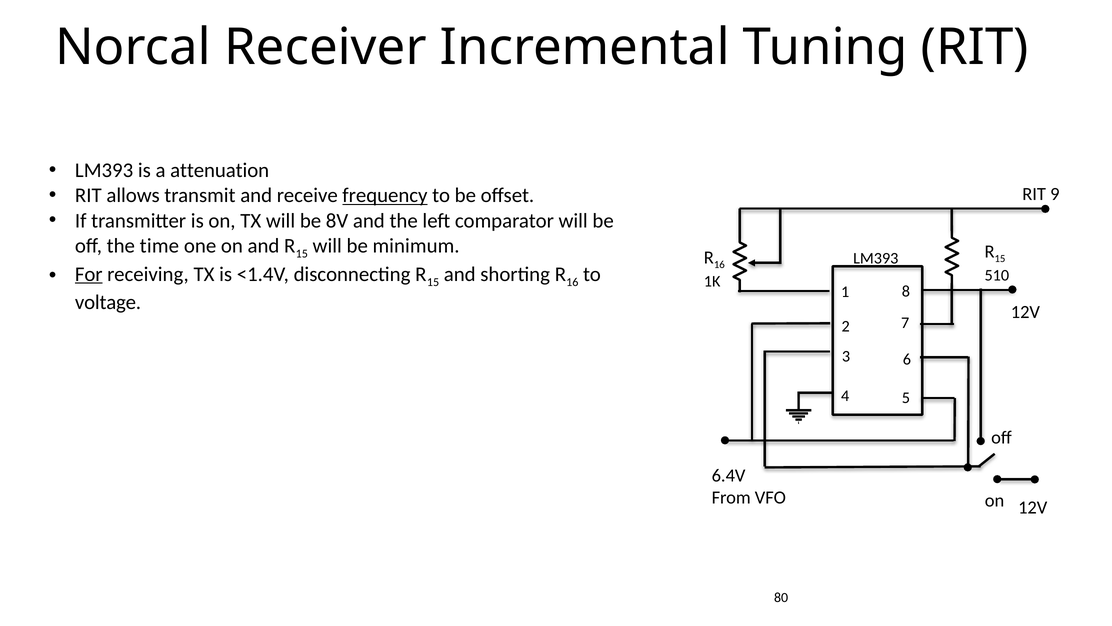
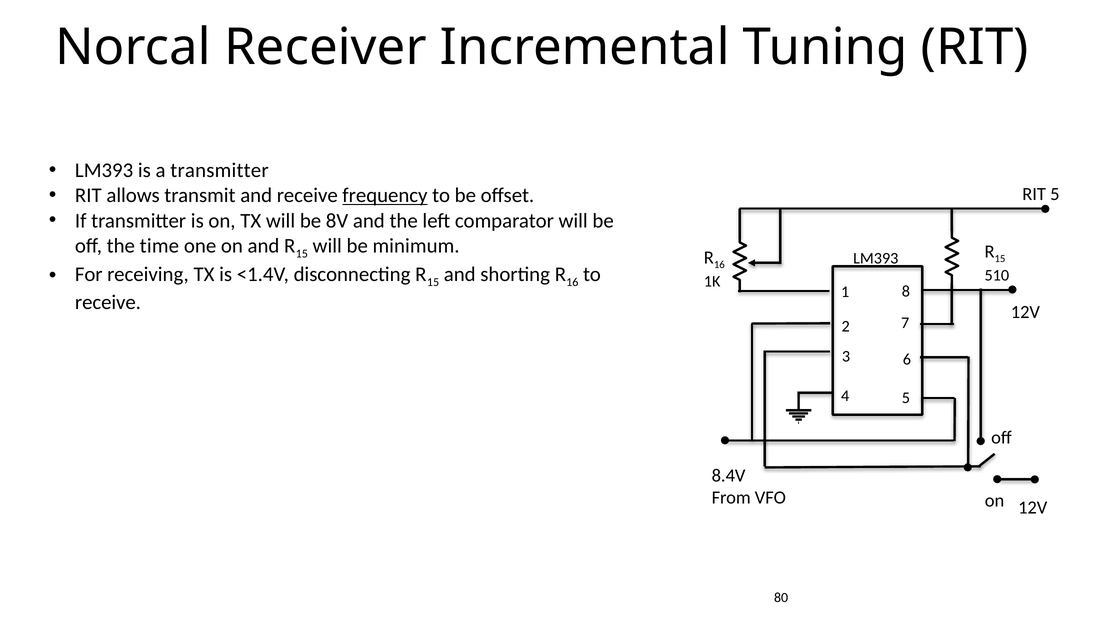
a attenuation: attenuation -> transmitter
RIT 9: 9 -> 5
For underline: present -> none
voltage at (108, 302): voltage -> receive
6.4V: 6.4V -> 8.4V
